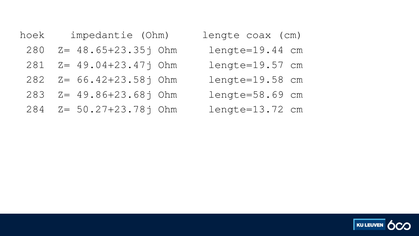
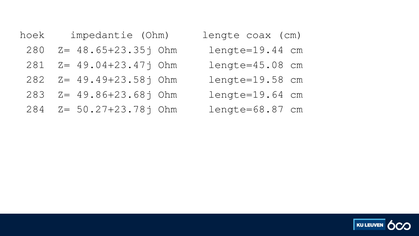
lengte=19.57: lengte=19.57 -> lengte=45.08
66.42+23.58j: 66.42+23.58j -> 49.49+23.58j
lengte=58.69: lengte=58.69 -> lengte=19.64
lengte=13.72: lengte=13.72 -> lengte=68.87
